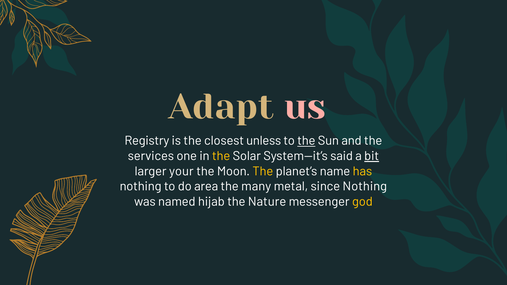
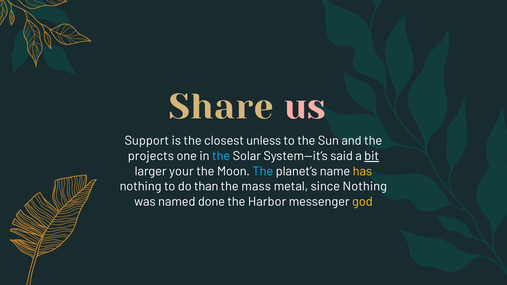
Adapt: Adapt -> Share
Registry: Registry -> Support
the at (306, 141) underline: present -> none
services: services -> projects
the at (221, 156) colour: yellow -> light blue
The at (263, 171) colour: yellow -> light blue
area: area -> than
many: many -> mass
hijab: hijab -> done
Nature: Nature -> Harbor
